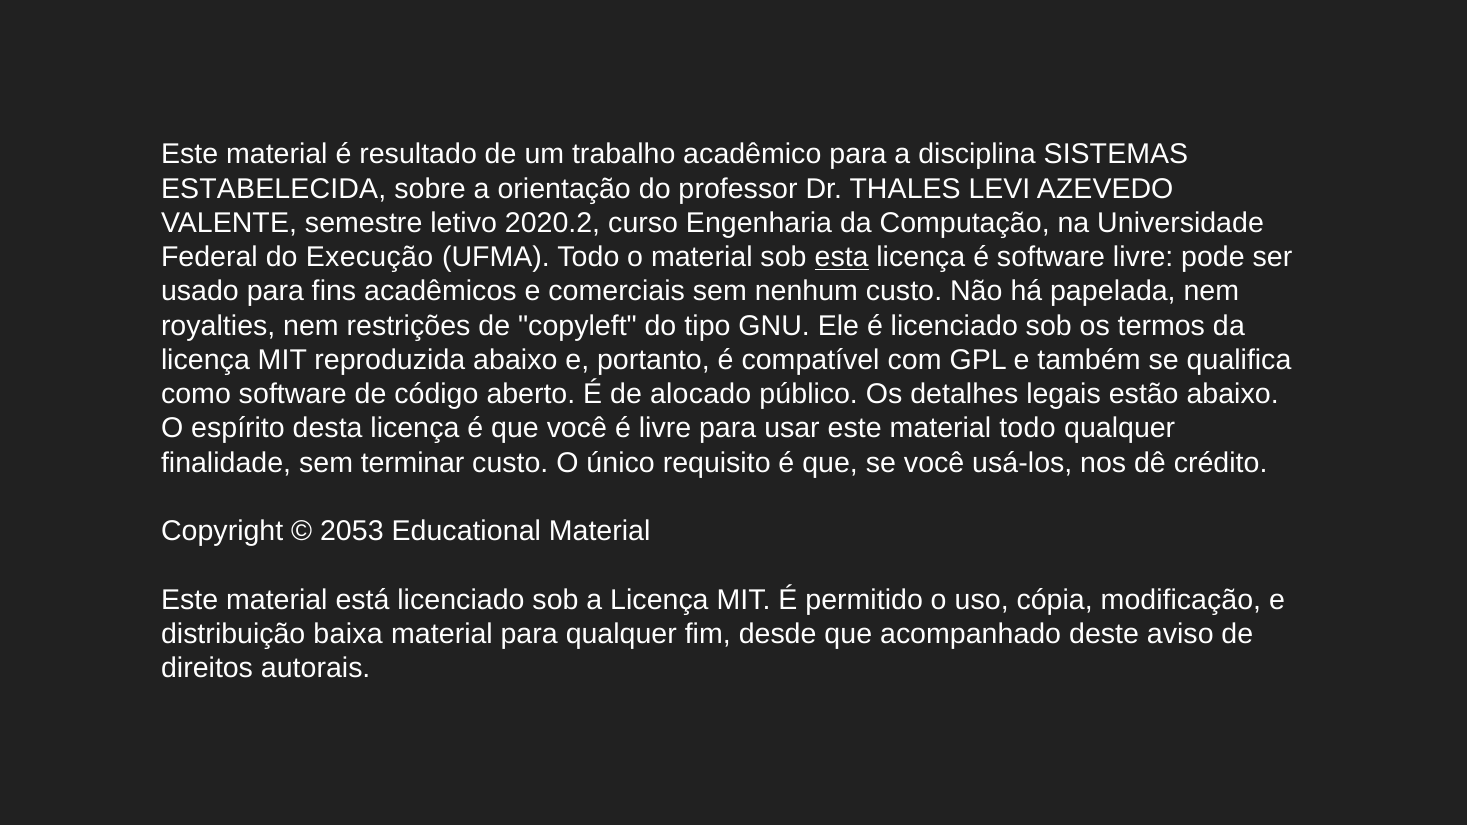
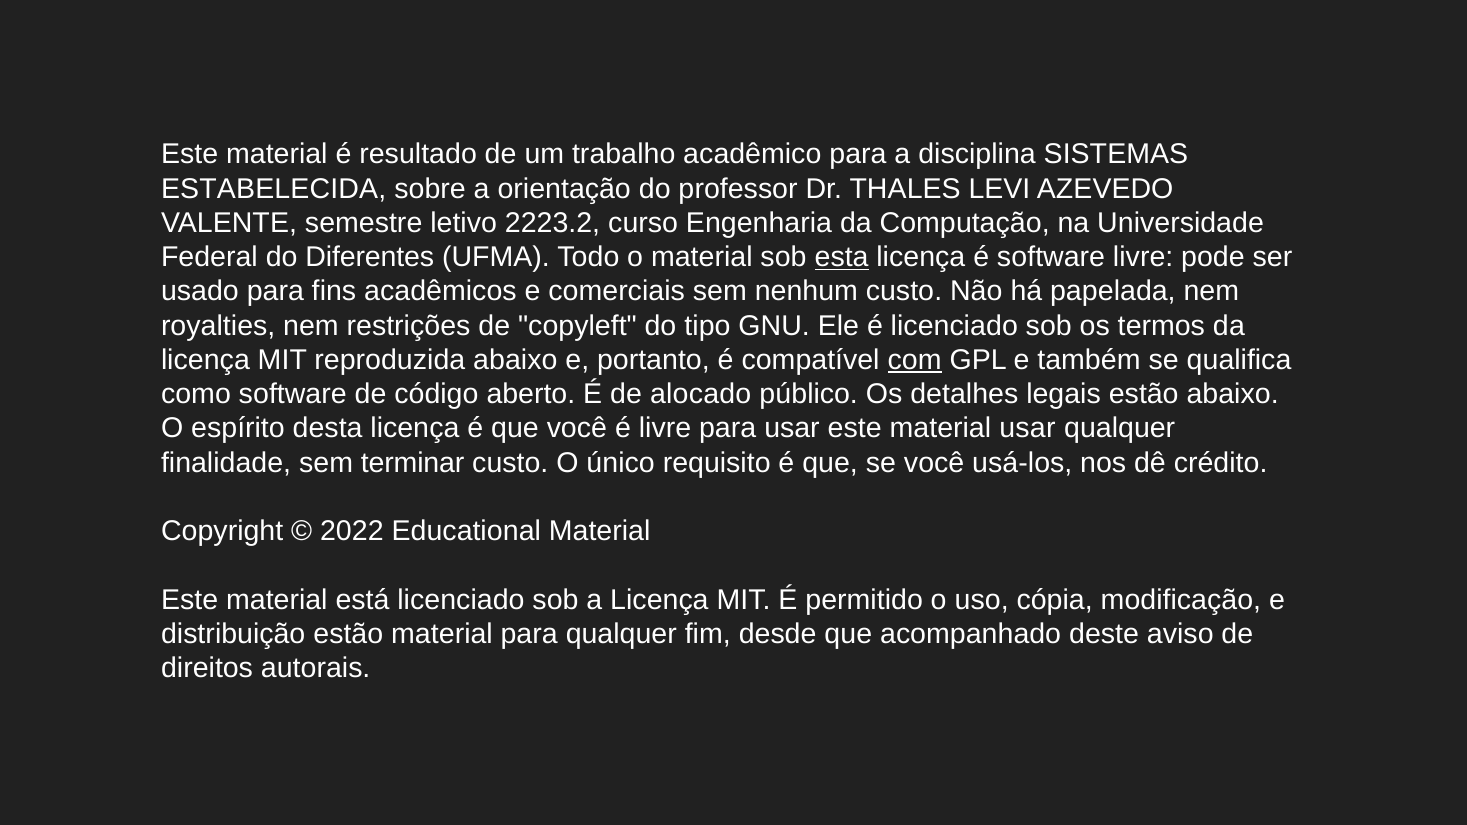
2020.2: 2020.2 -> 2223.2
Execução: Execução -> Diferentes
com underline: none -> present
material todo: todo -> usar
2053: 2053 -> 2022
distribuição baixa: baixa -> estão
